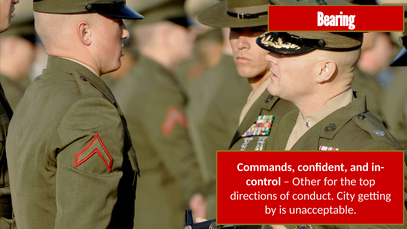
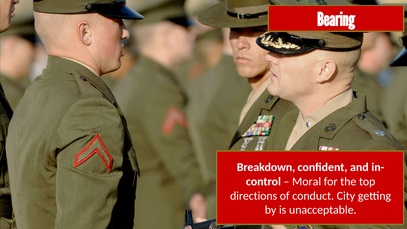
Commands: Commands -> Breakdown
Other: Other -> Moral
